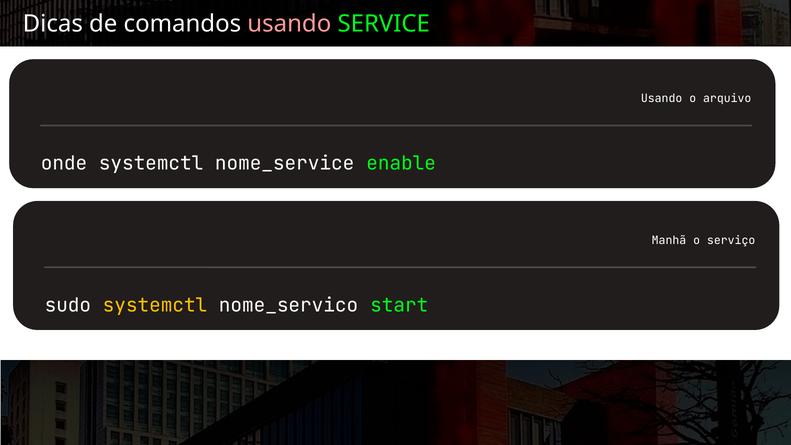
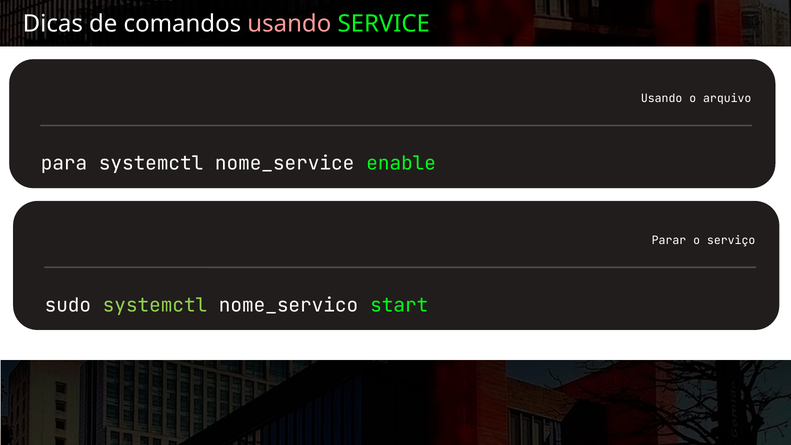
onde: onde -> para
Manhã: Manhã -> Parar
systemctl at (155, 305) colour: yellow -> light green
